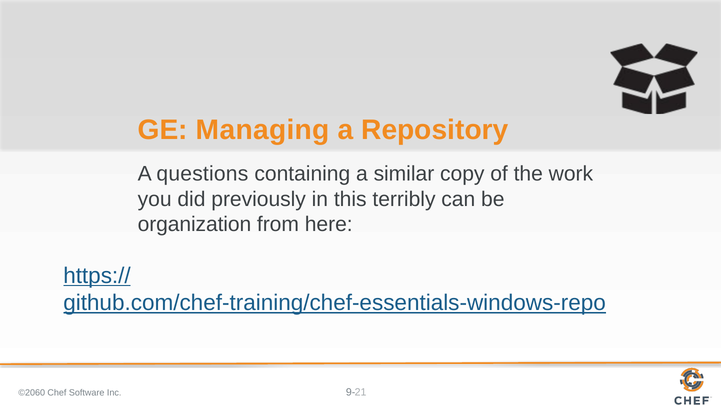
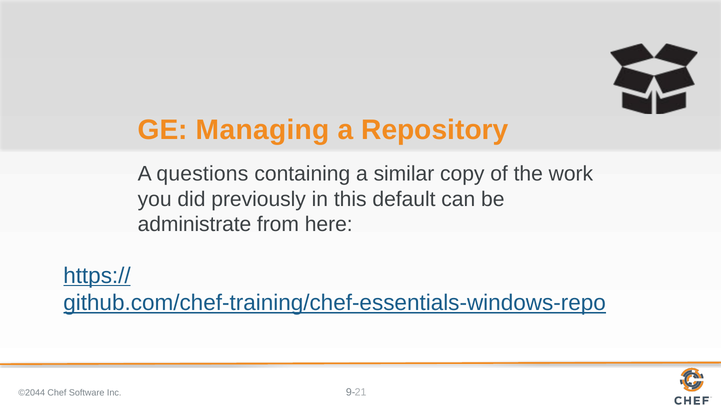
terribly: terribly -> default
organization: organization -> administrate
©2060: ©2060 -> ©2044
